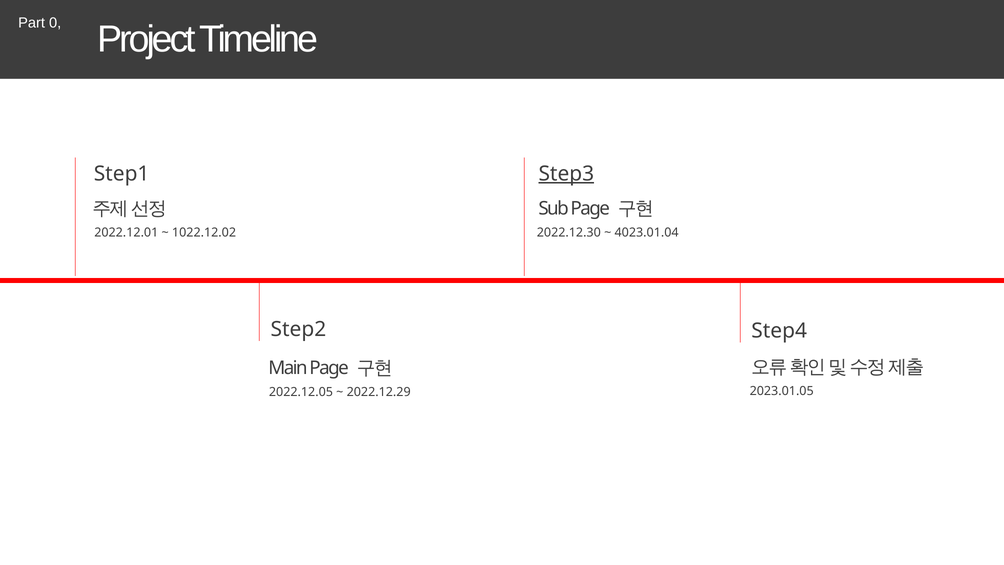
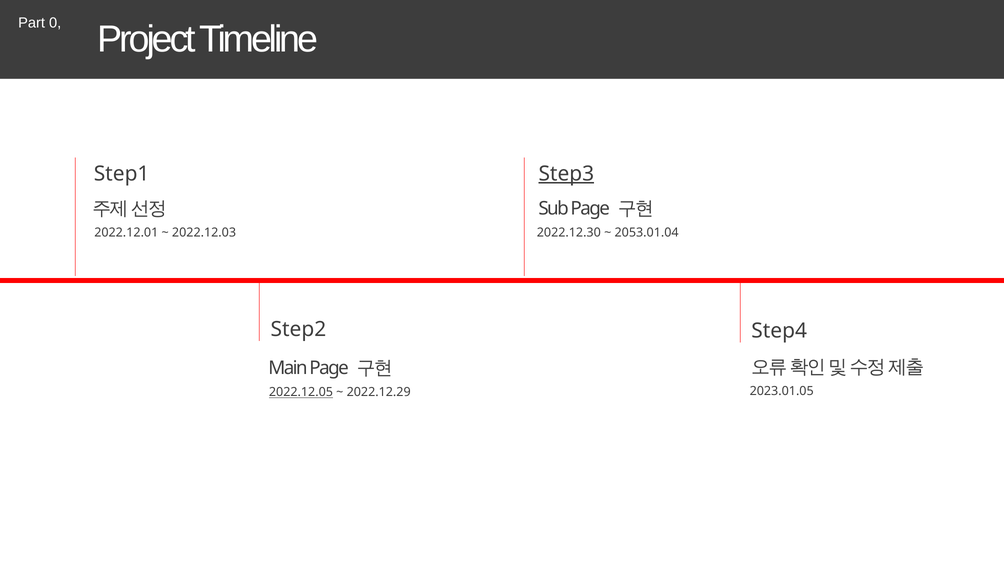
1022.12.02: 1022.12.02 -> 2022.12.03
4023.01.04: 4023.01.04 -> 2053.01.04
2022.12.05 underline: none -> present
